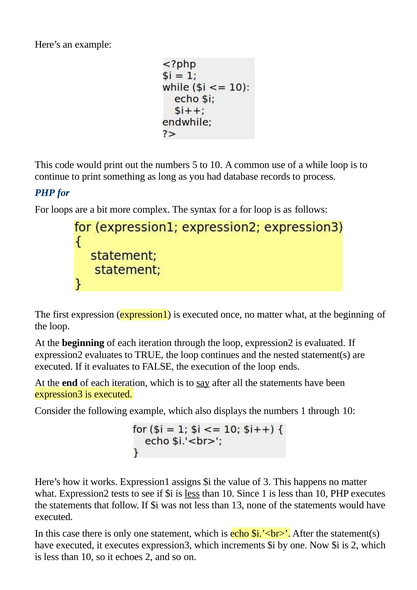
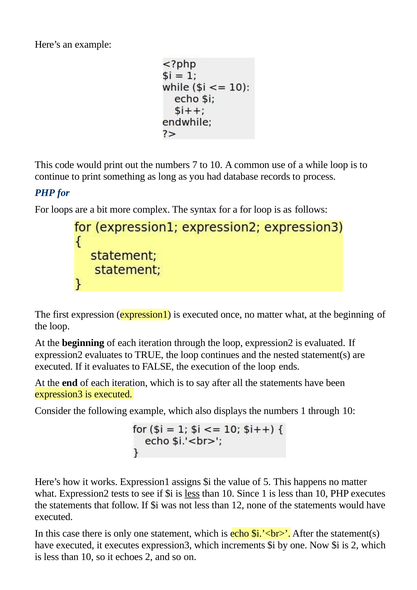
5: 5 -> 7
say underline: present -> none
3: 3 -> 5
13: 13 -> 12
